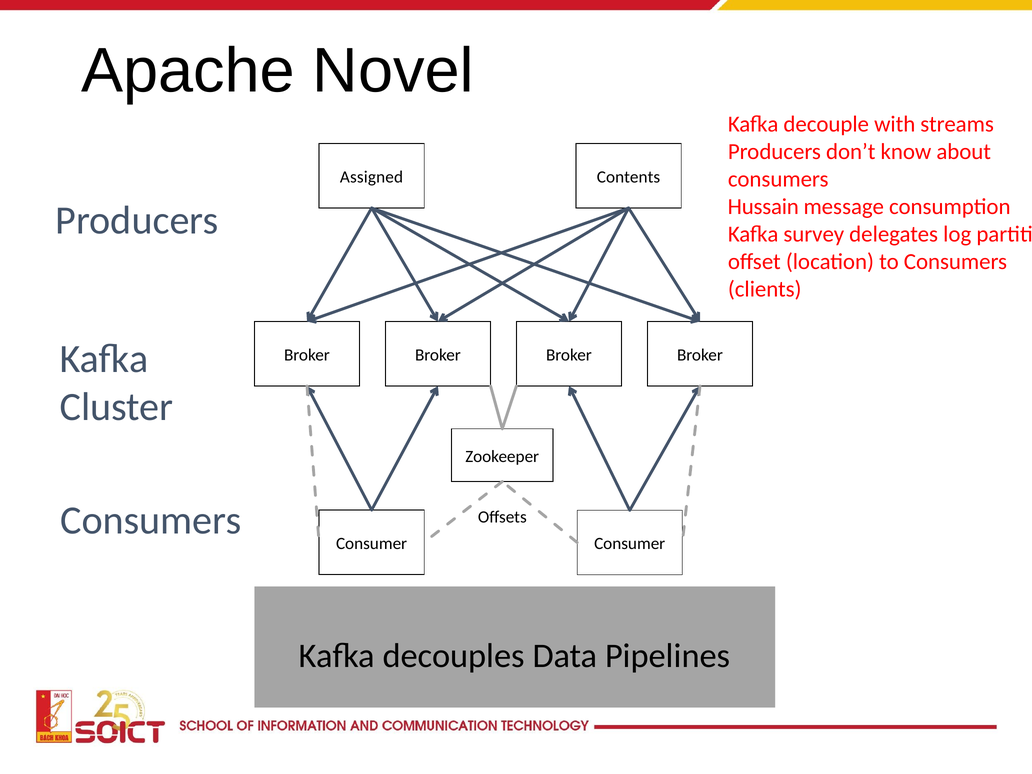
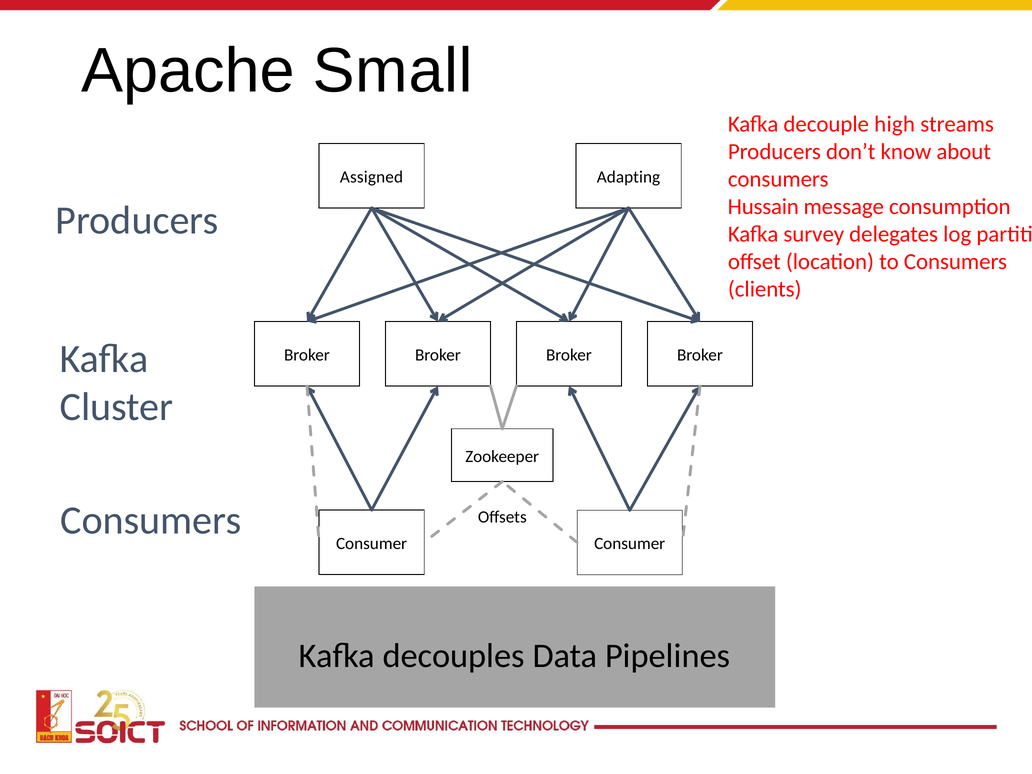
Novel: Novel -> Small
with: with -> high
Contents: Contents -> Adapting
